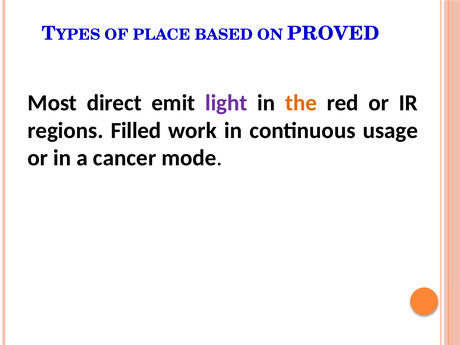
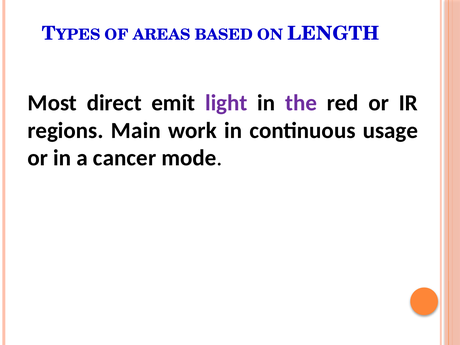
PLACE: PLACE -> AREAS
PROVED: PROVED -> LENGTH
the colour: orange -> purple
Filled: Filled -> Main
